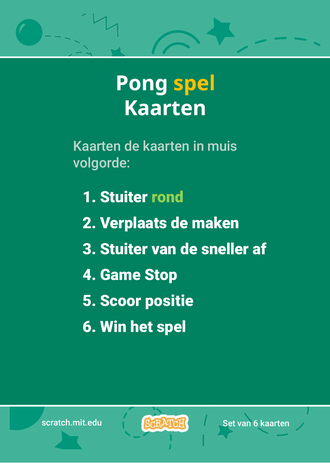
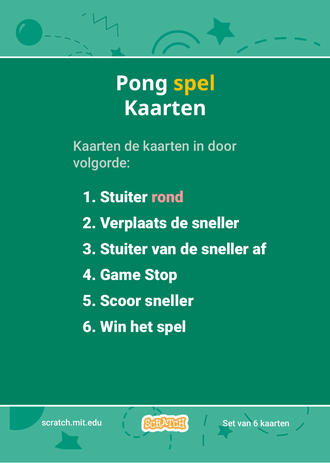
muis: muis -> door
rond colour: light green -> pink
maken at (216, 223): maken -> sneller
positie at (169, 300): positie -> sneller
